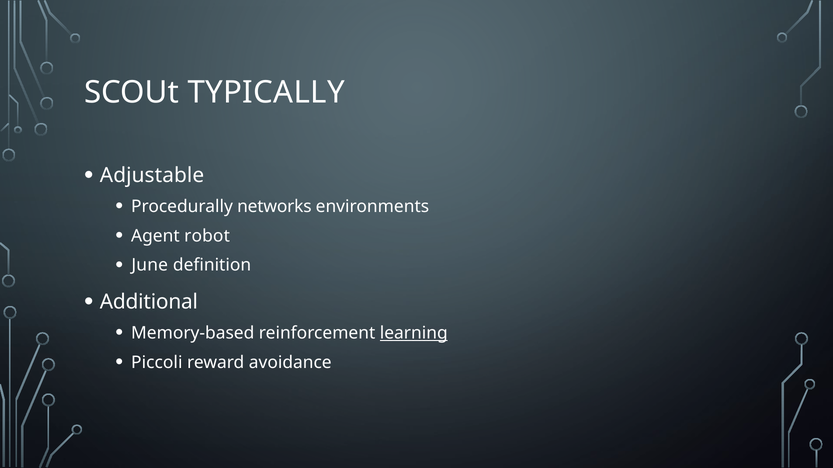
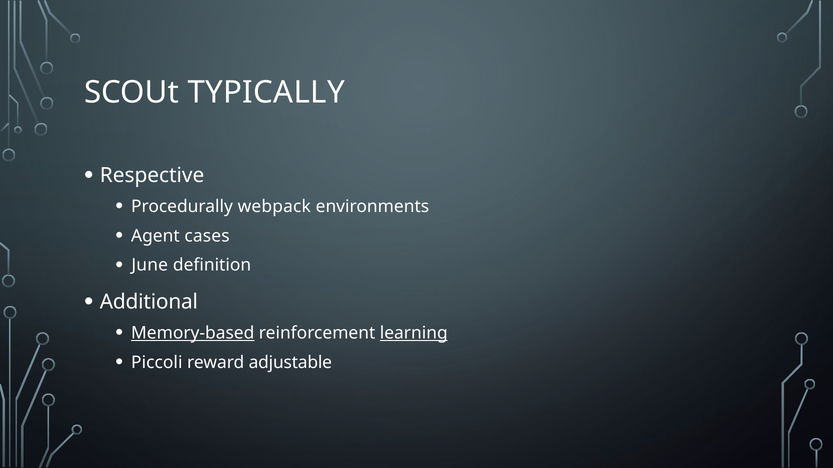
Adjustable: Adjustable -> Respective
networks: networks -> webpack
robot: robot -> cases
Memory-based underline: none -> present
avoidance: avoidance -> adjustable
